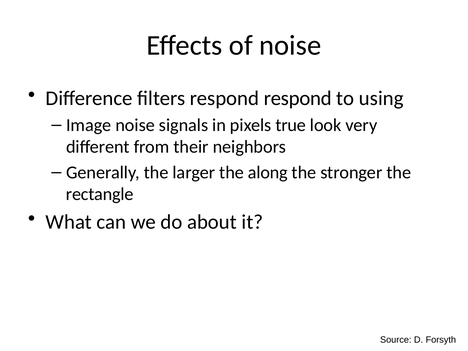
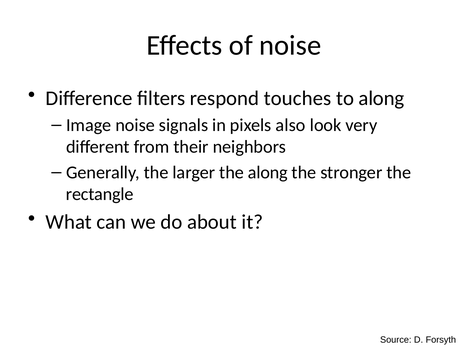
respond respond: respond -> touches
to using: using -> along
true: true -> also
